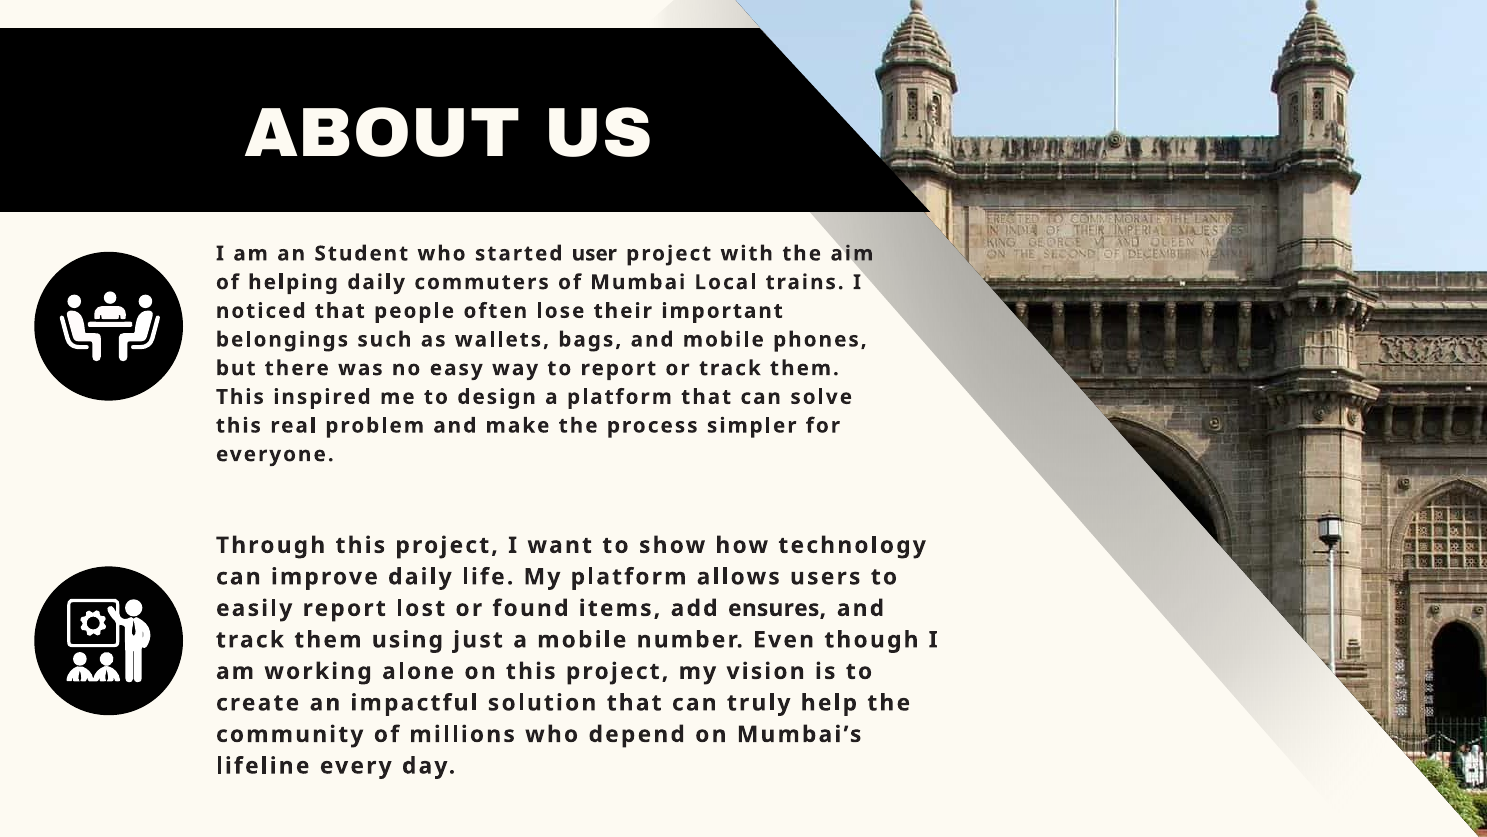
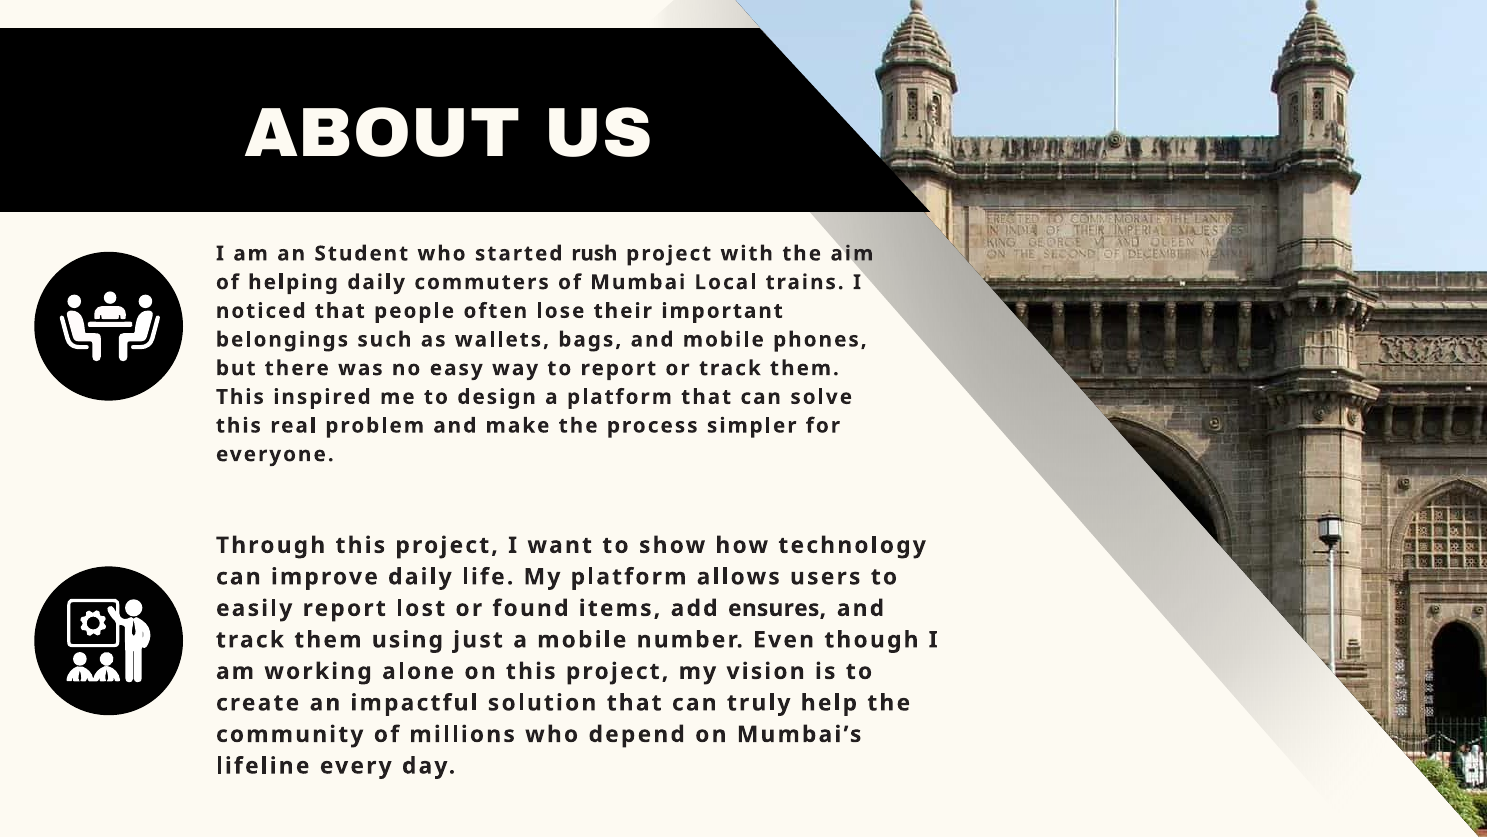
user: user -> rush
